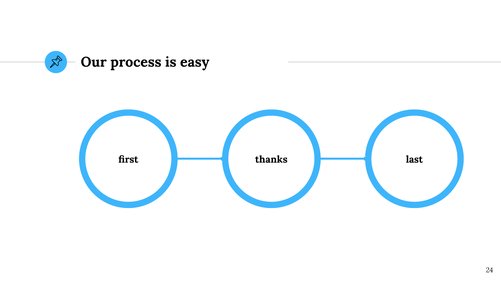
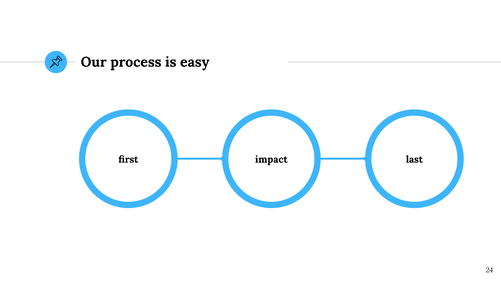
thanks: thanks -> impact
